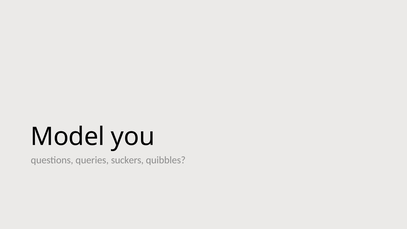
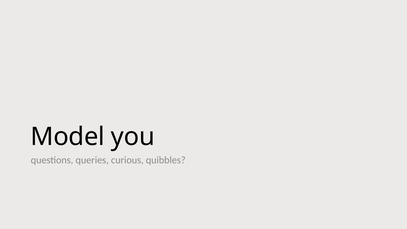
suckers: suckers -> curious
